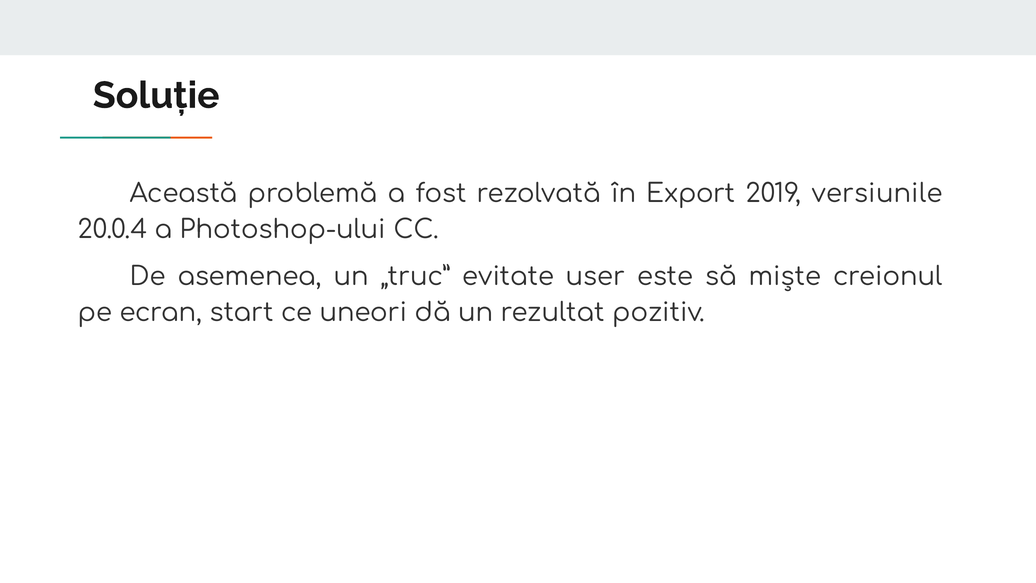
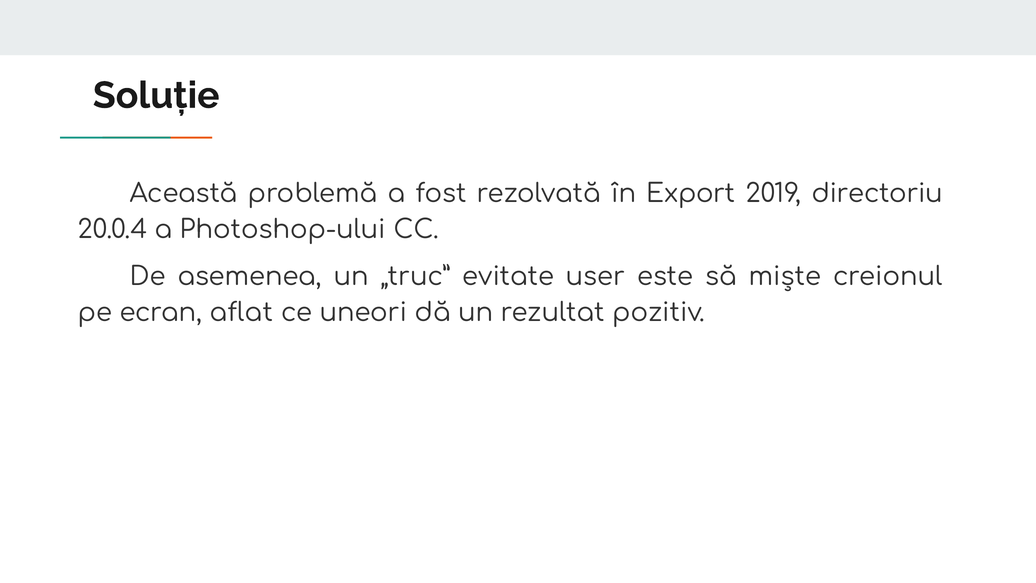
versiunile: versiunile -> directoriu
start: start -> aflat
